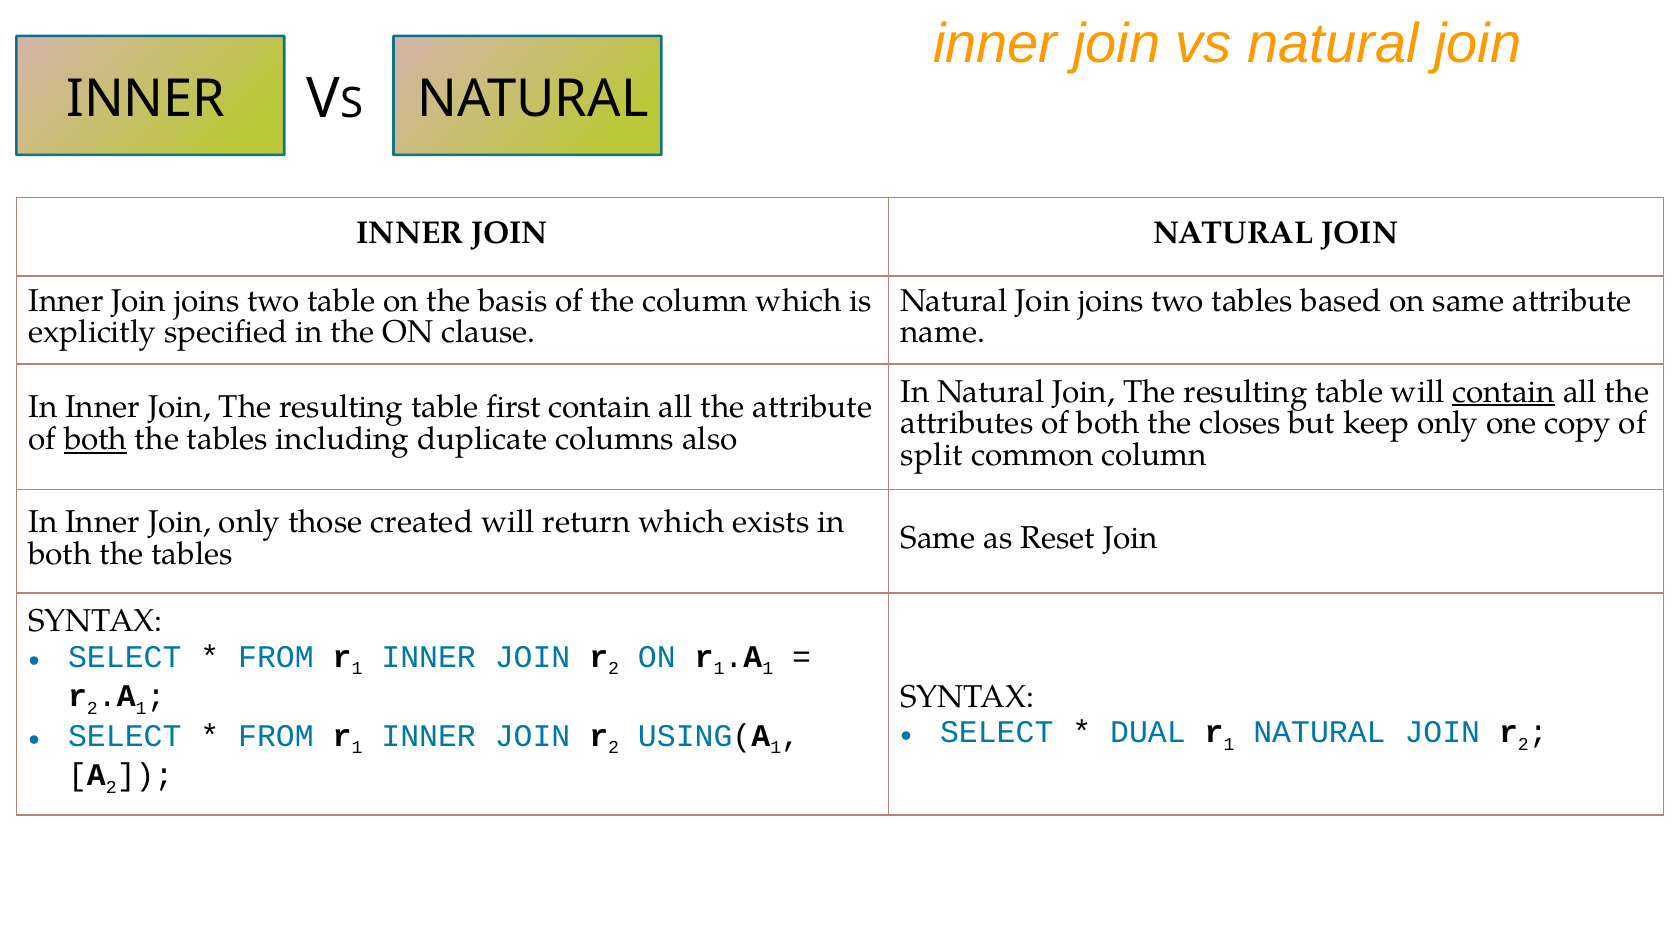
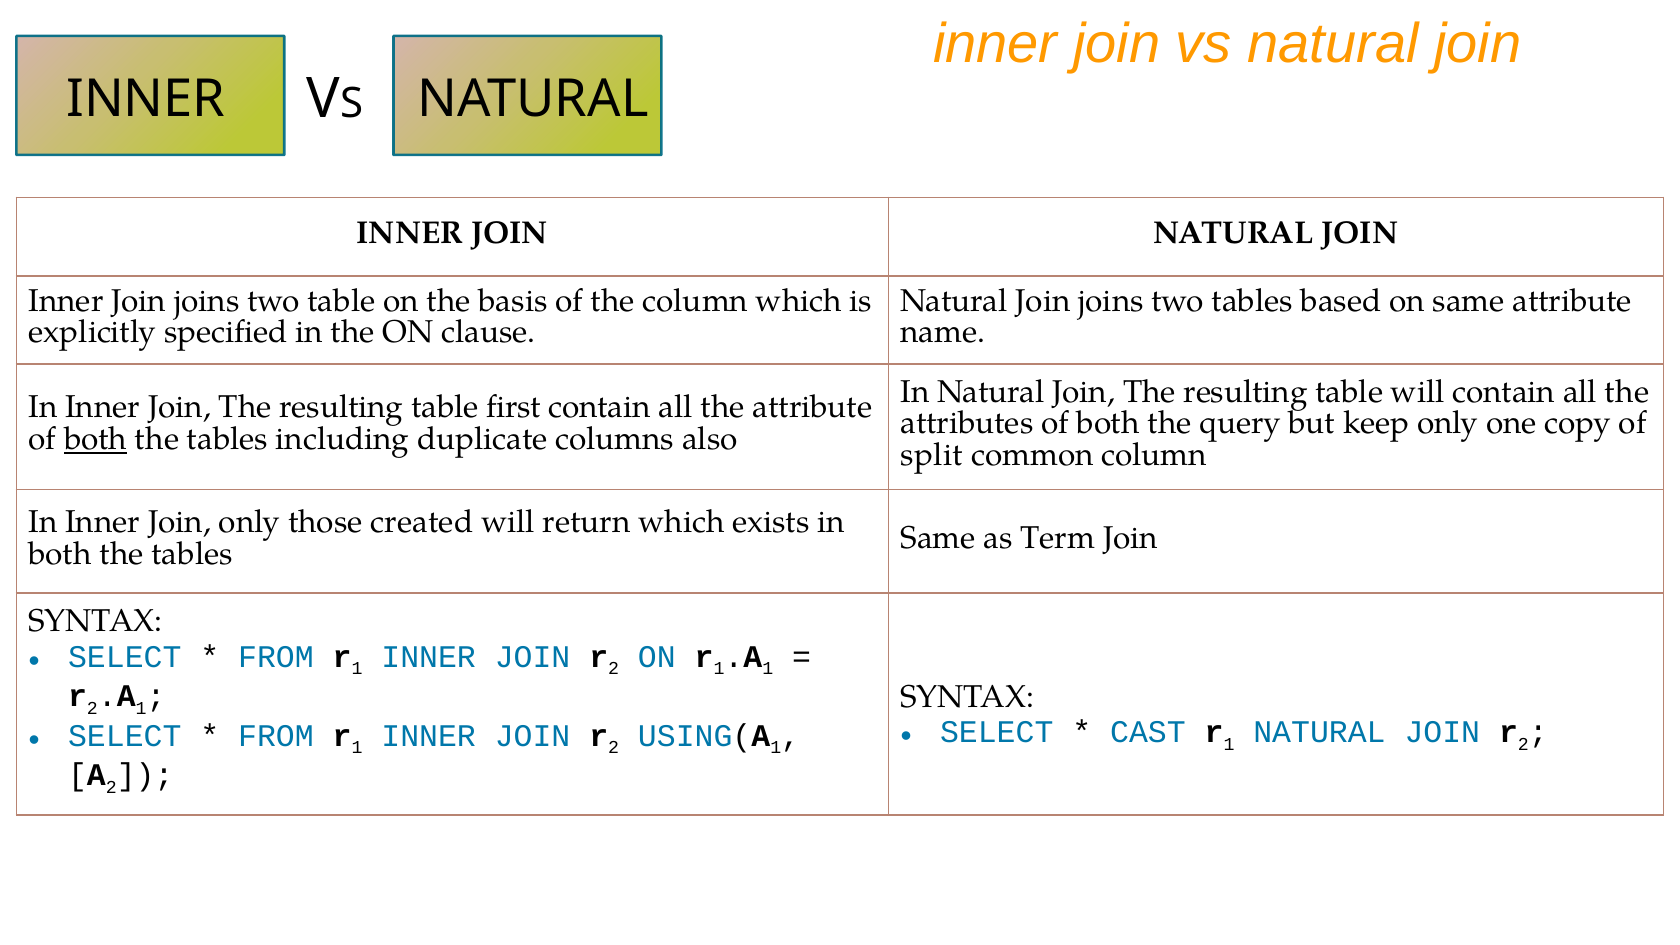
contain at (1504, 392) underline: present -> none
closes: closes -> query
Reset: Reset -> Term
DUAL: DUAL -> CAST
